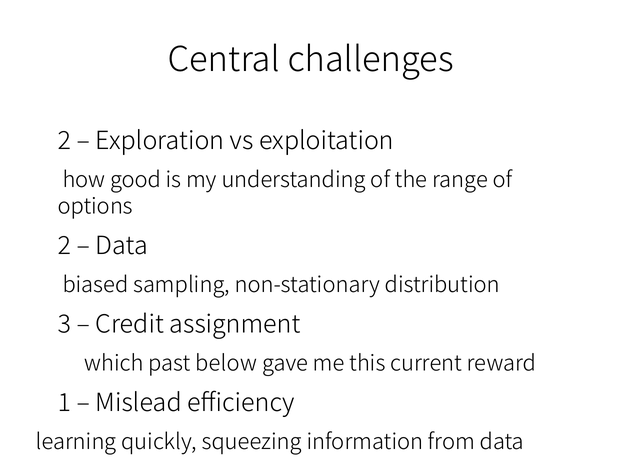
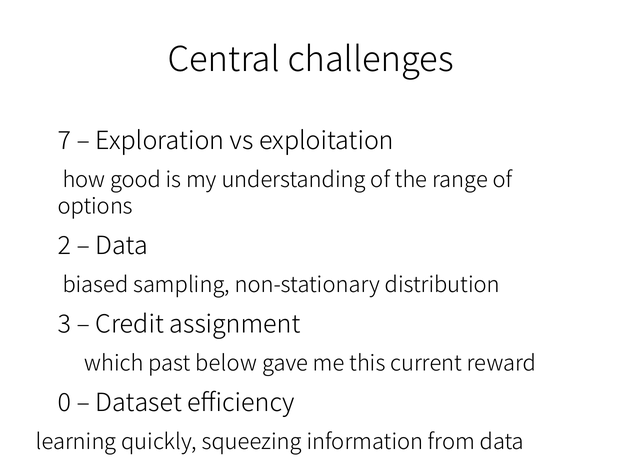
2 at (64, 141): 2 -> 7
1: 1 -> 0
Mislead: Mislead -> Dataset
